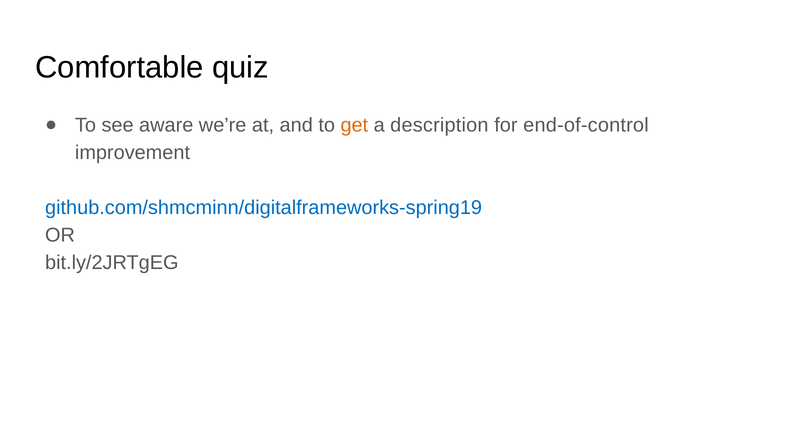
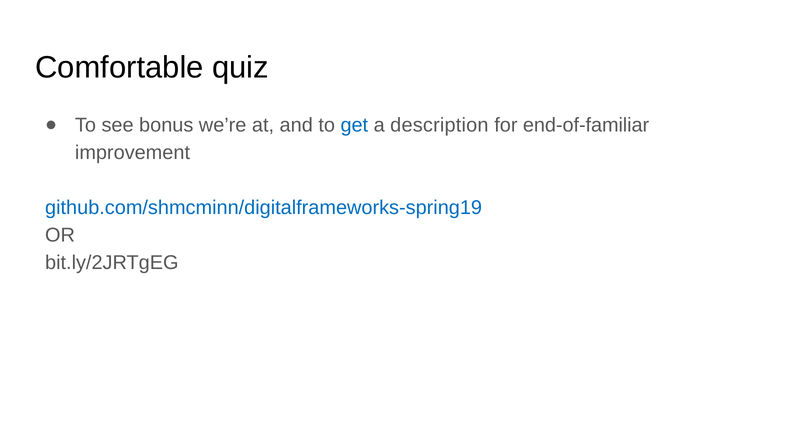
aware: aware -> bonus
get colour: orange -> blue
end-of-control: end-of-control -> end-of-familiar
